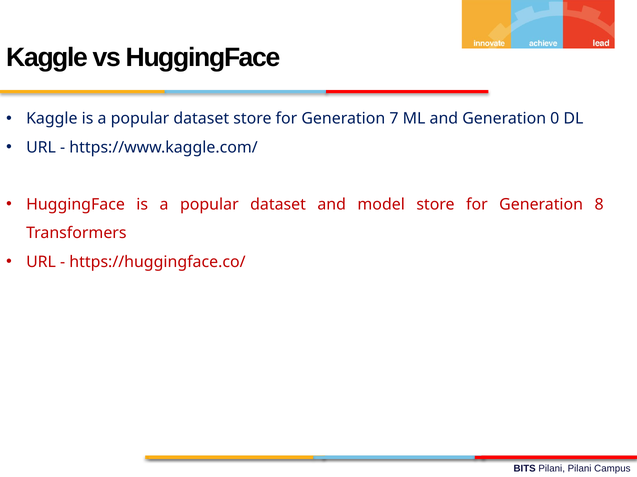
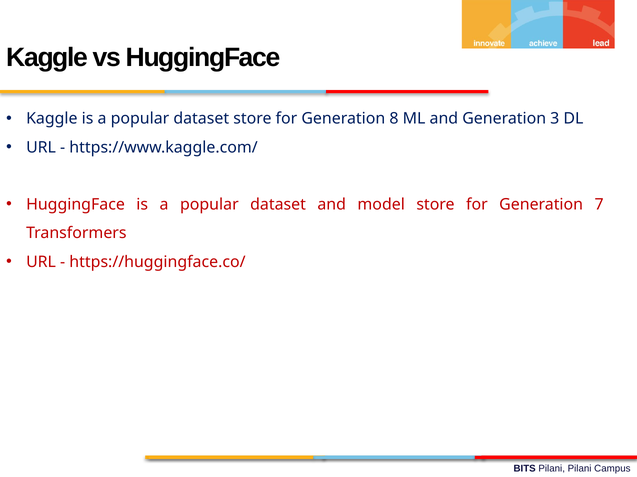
7: 7 -> 8
0: 0 -> 3
8: 8 -> 7
